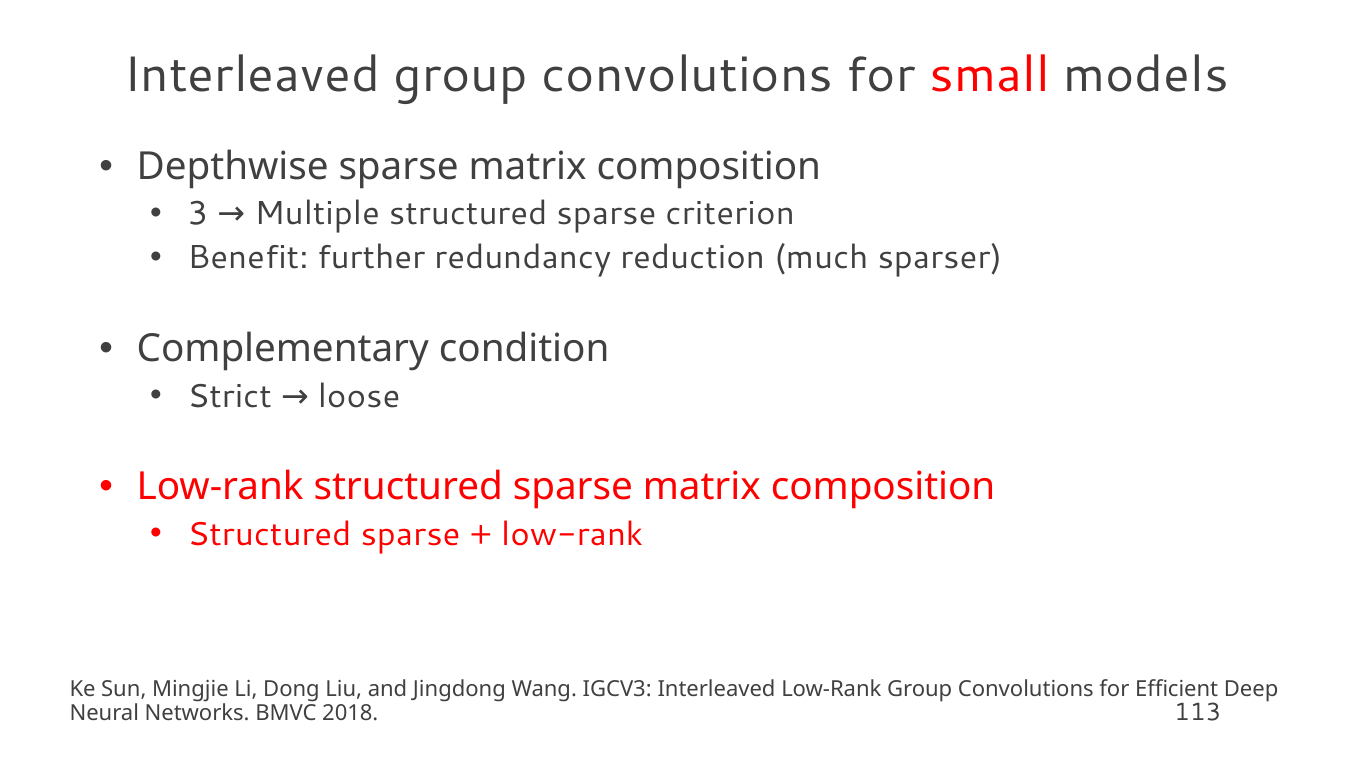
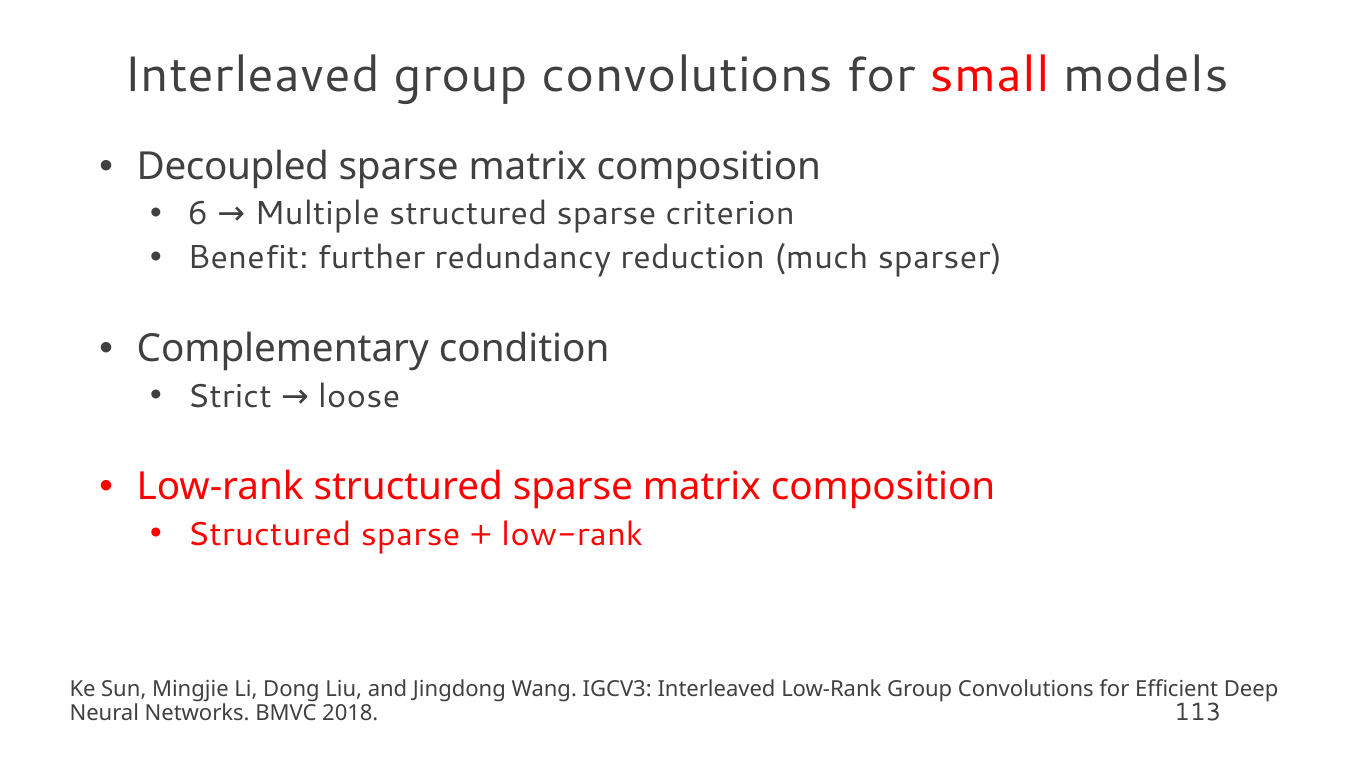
Depthwise: Depthwise -> Decoupled
3: 3 -> 6
